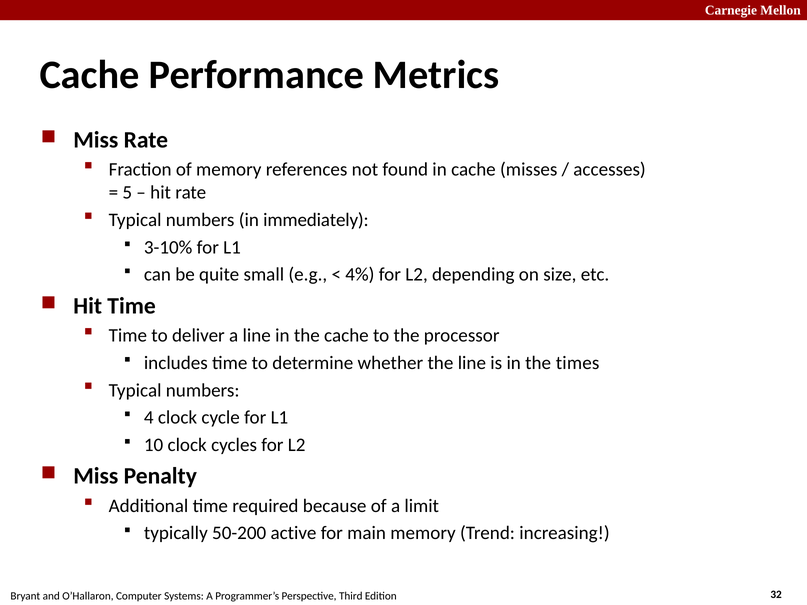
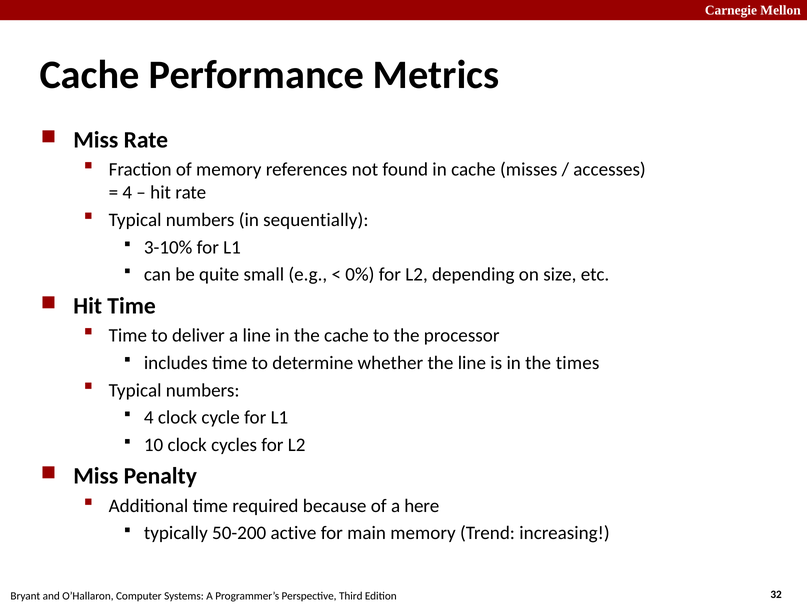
5 at (127, 193): 5 -> 4
immediately: immediately -> sequentially
4%: 4% -> 0%
limit: limit -> here
